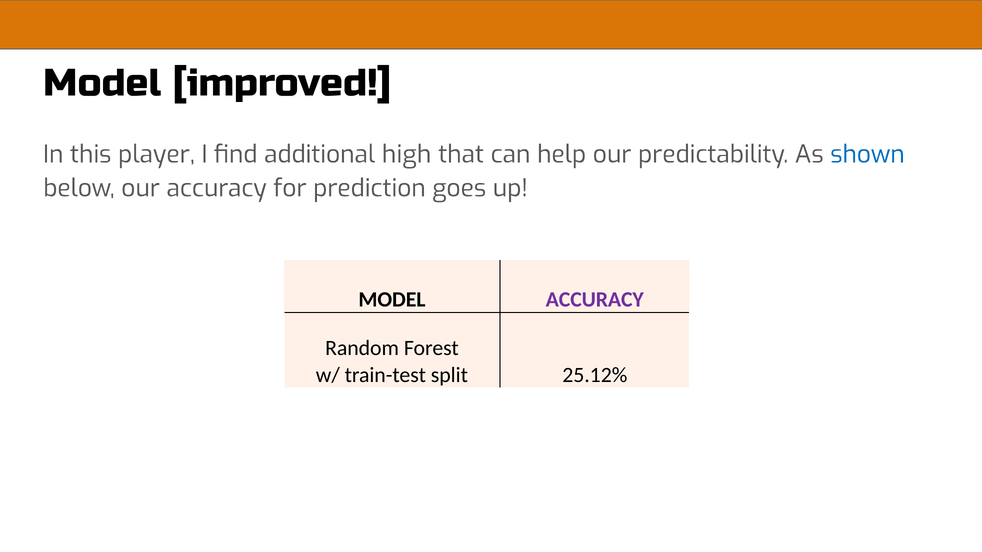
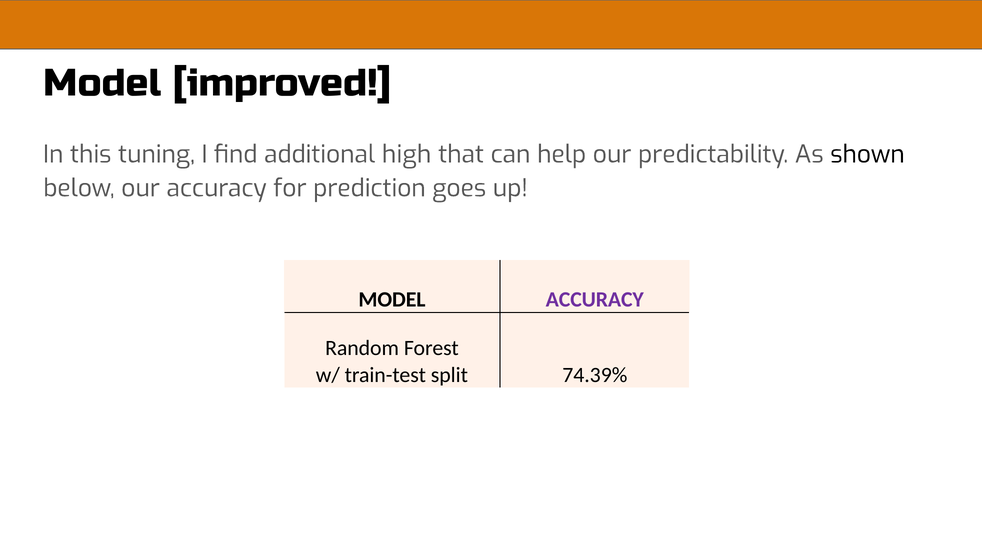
player: player -> tuning
shown colour: blue -> black
25.12%: 25.12% -> 74.39%
